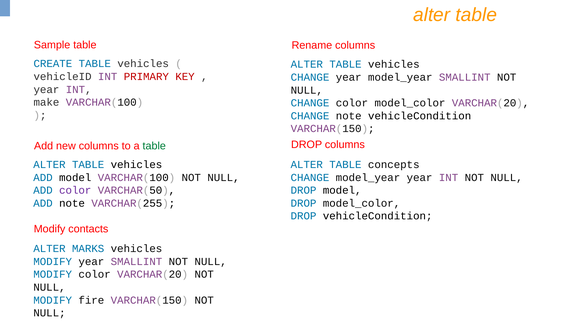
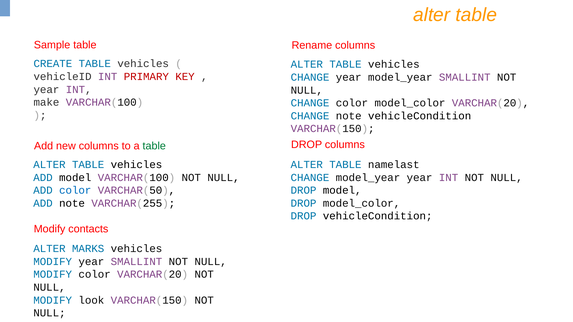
concepts: concepts -> namelast
color at (75, 191) colour: purple -> blue
fire: fire -> look
